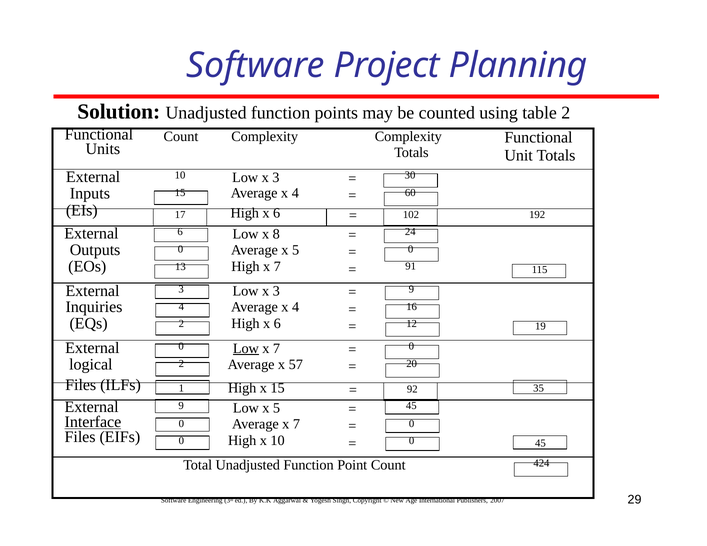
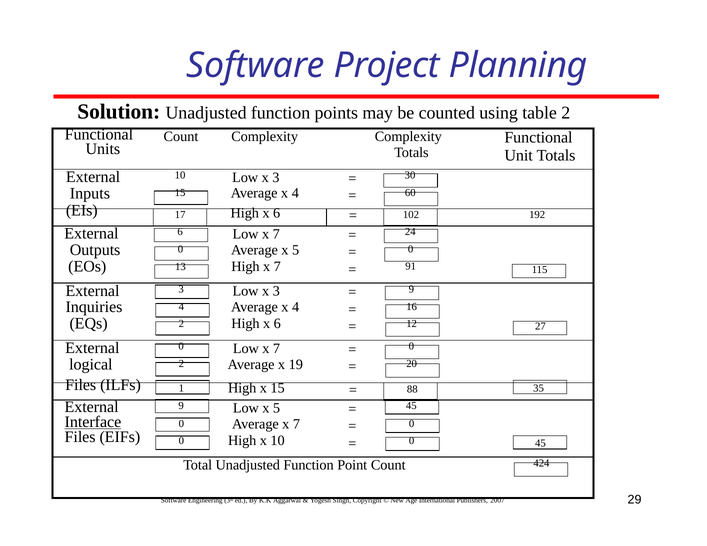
8 at (276, 234): 8 -> 7
19: 19 -> 27
Low at (246, 349) underline: present -> none
57: 57 -> 19
92: 92 -> 88
